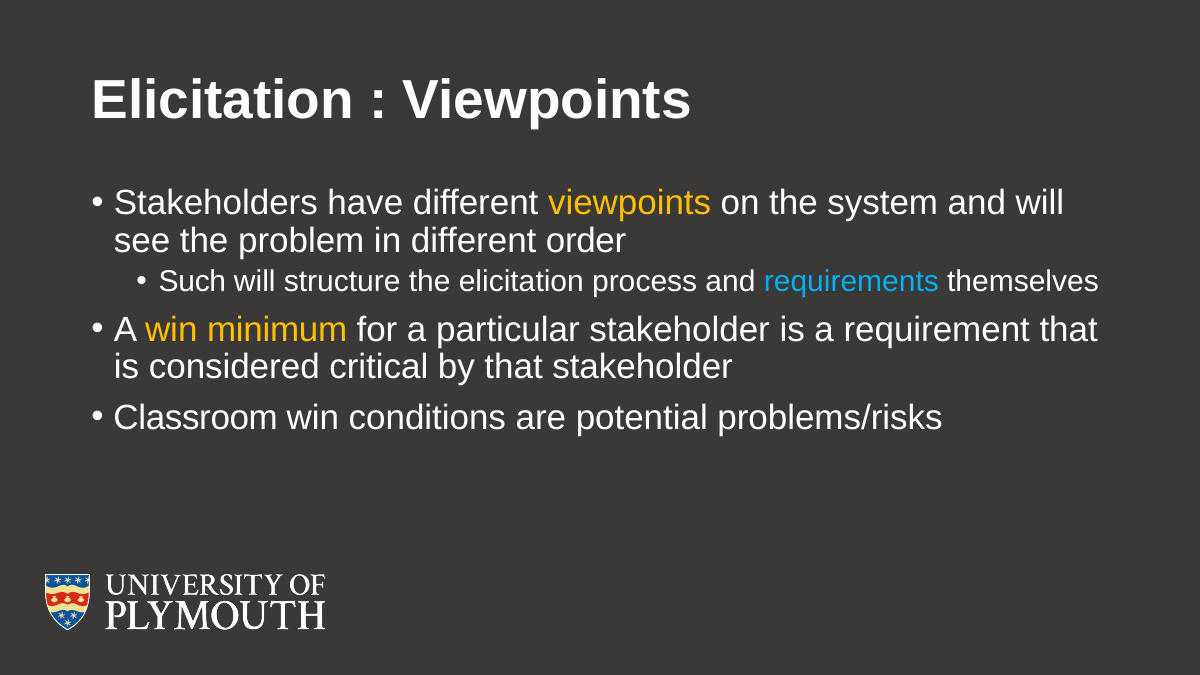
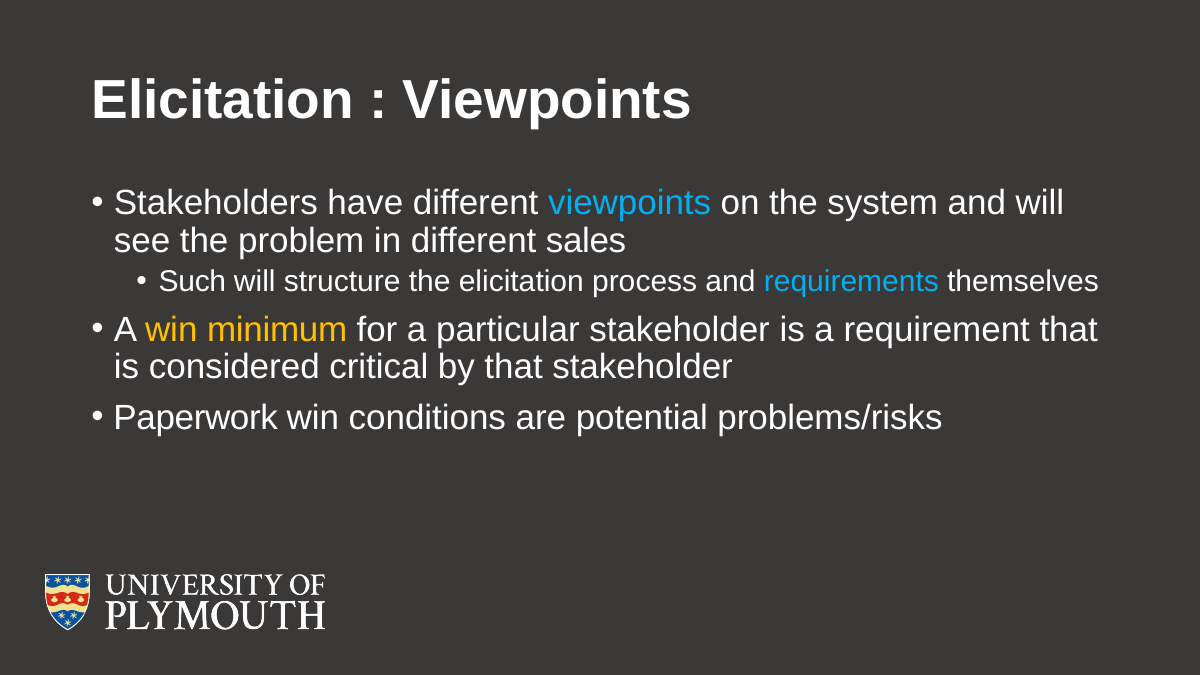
viewpoints at (630, 203) colour: yellow -> light blue
order: order -> sales
Classroom: Classroom -> Paperwork
